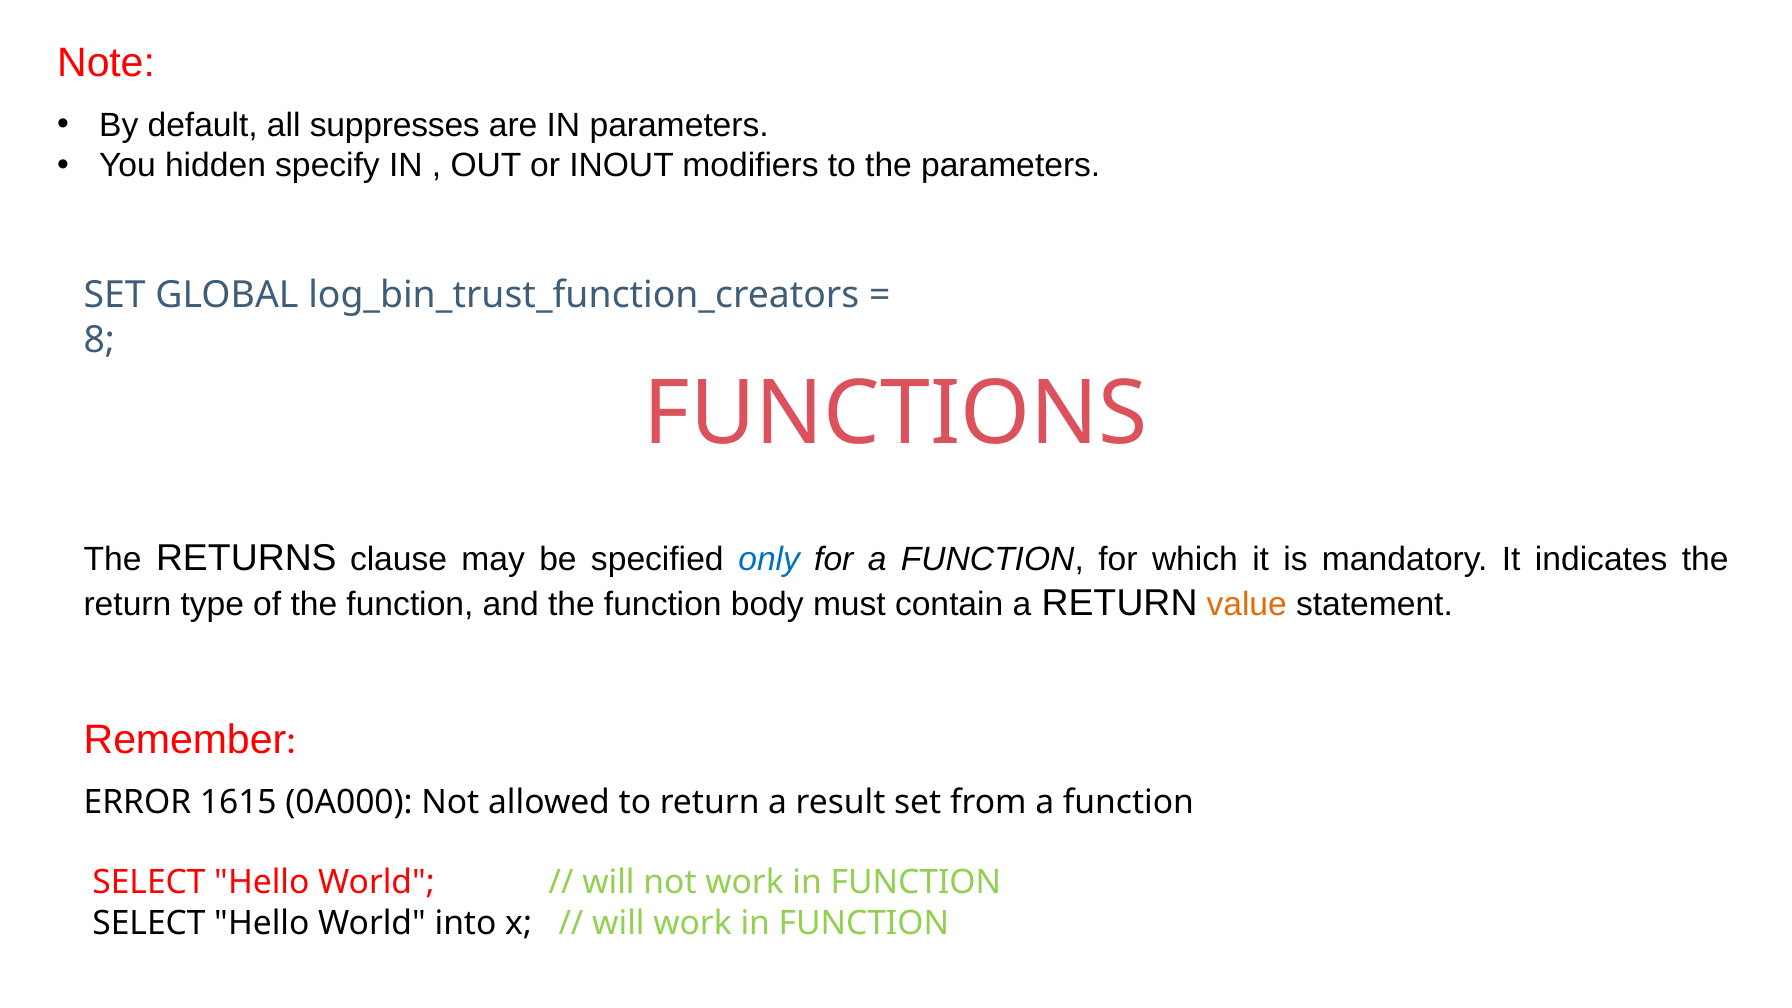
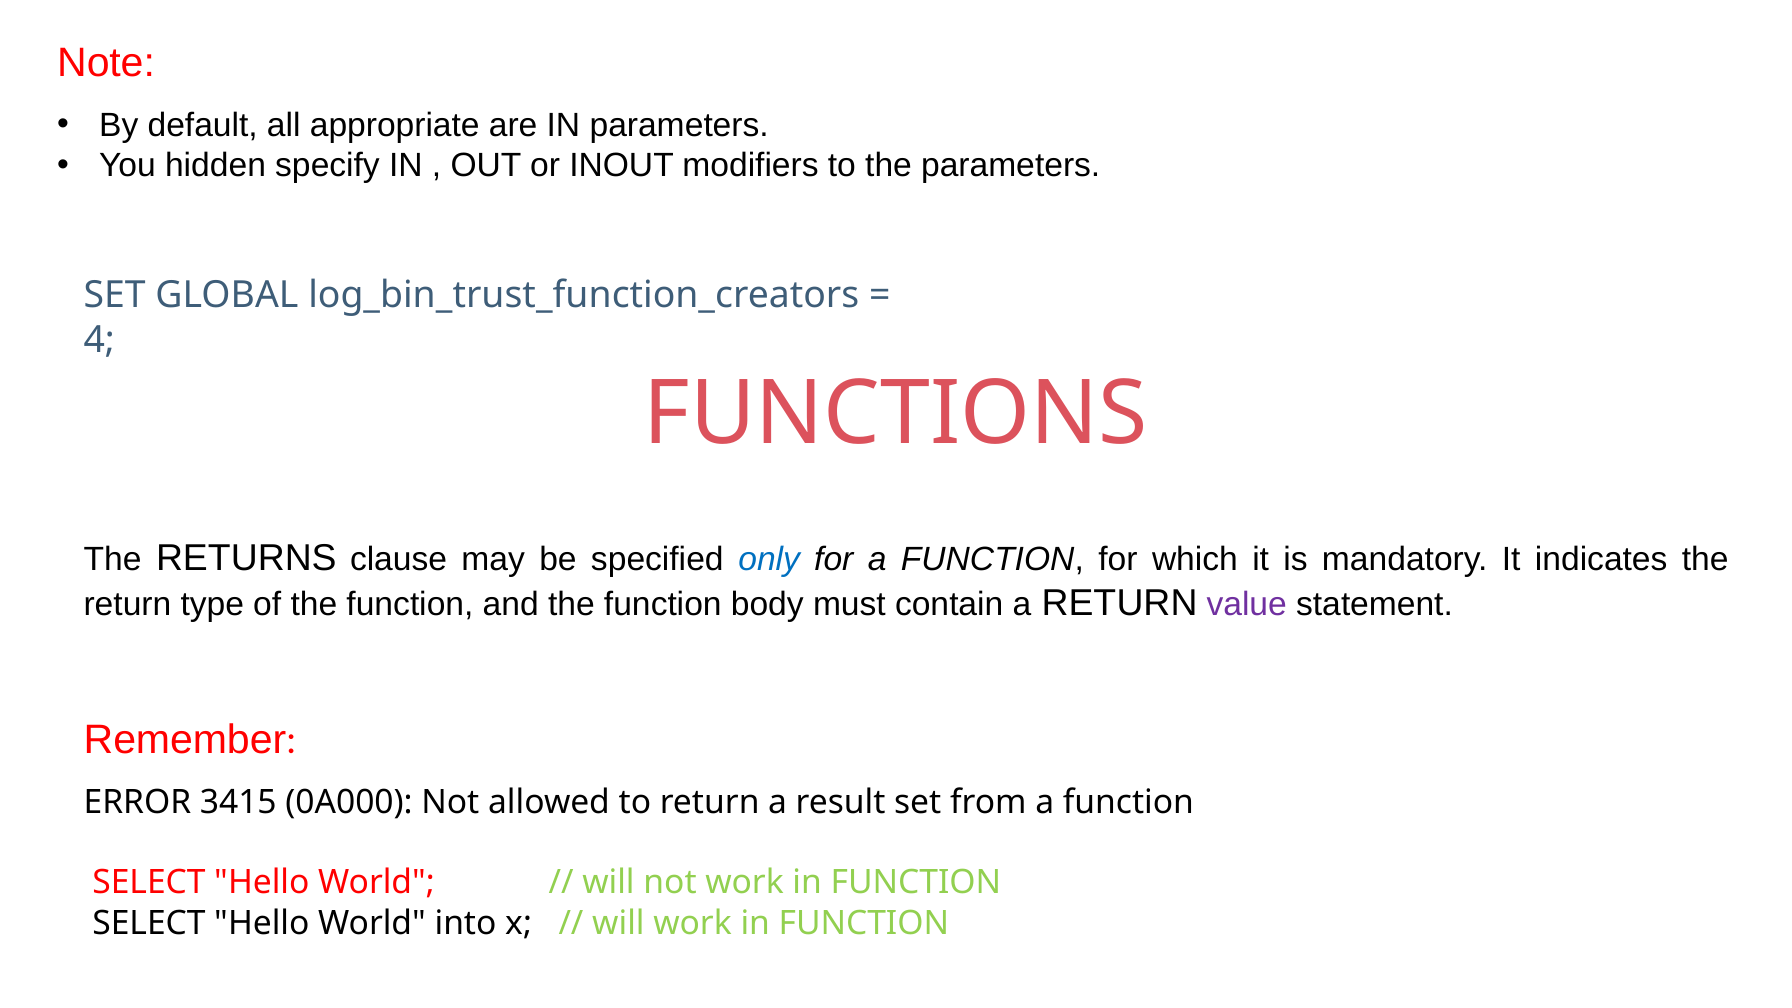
suppresses: suppresses -> appropriate
8: 8 -> 4
value colour: orange -> purple
1615: 1615 -> 3415
